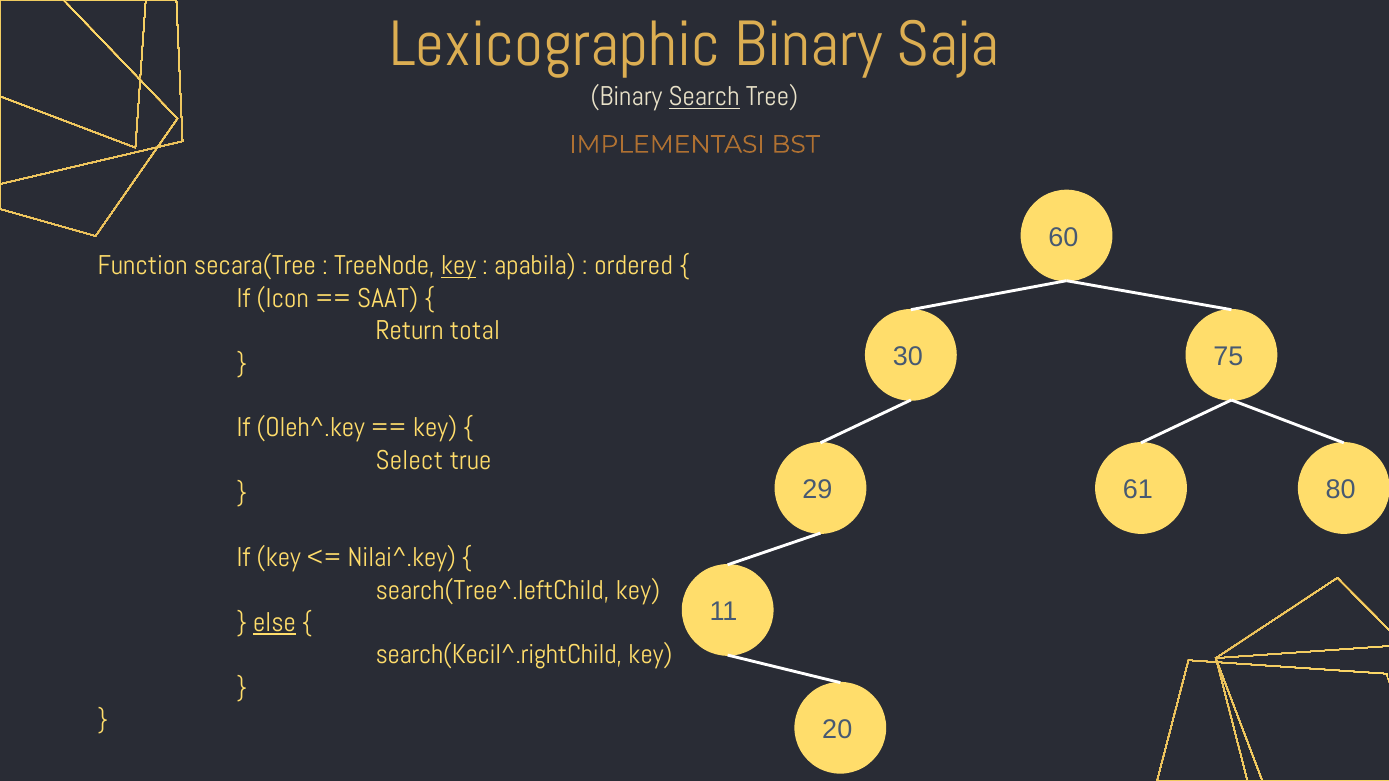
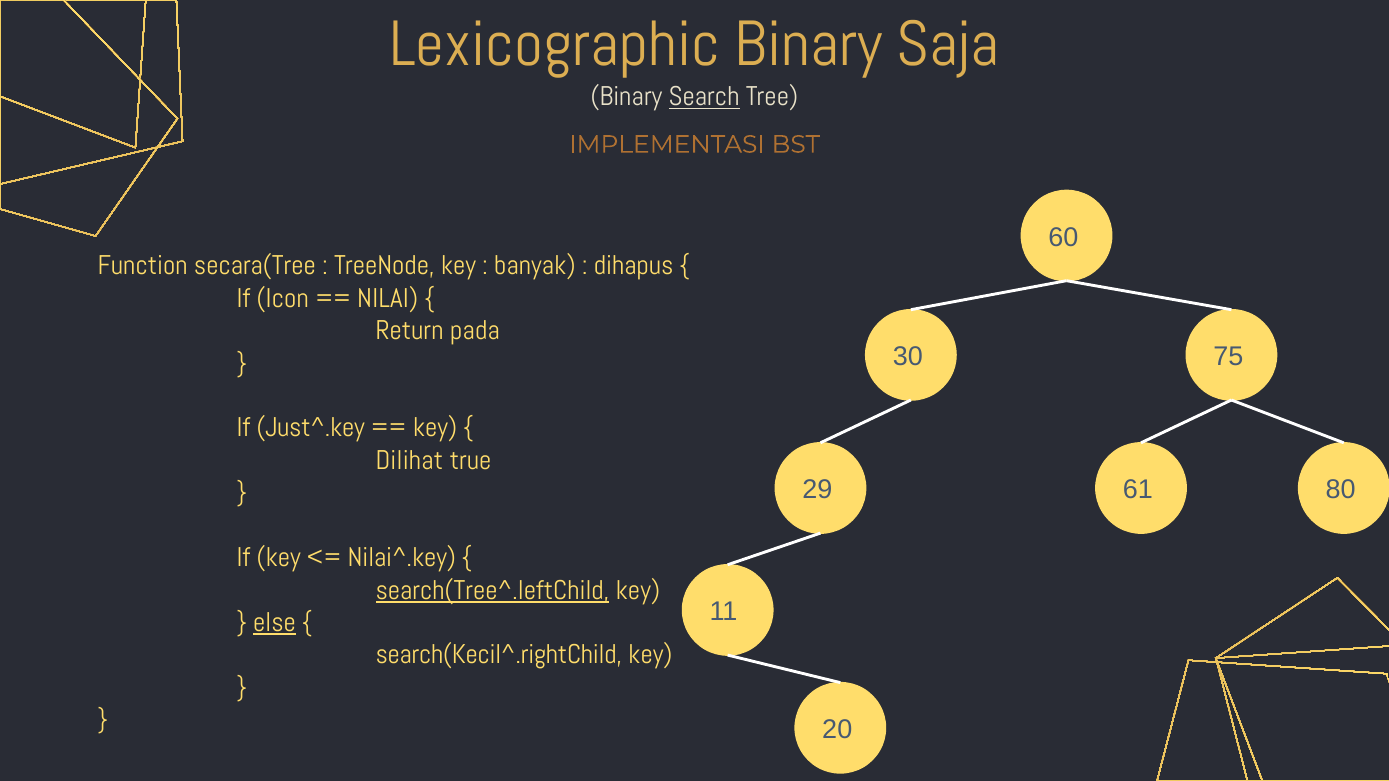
key at (458, 266) underline: present -> none
apabila: apabila -> banyak
ordered: ordered -> dihapus
SAAT: SAAT -> NILAI
total: total -> pada
Oleh^.key: Oleh^.key -> Just^.key
Select: Select -> Dilihat
search(Tree^.leftChild underline: none -> present
